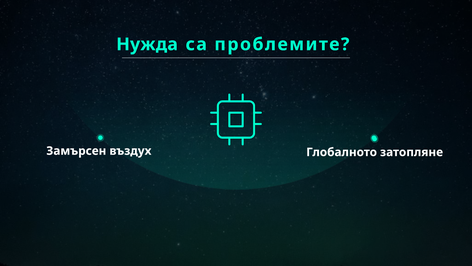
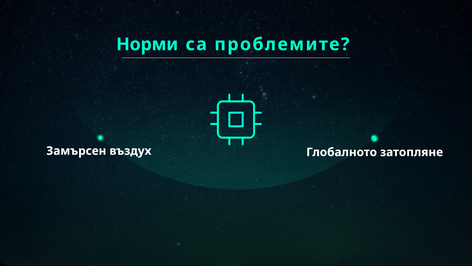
Нужда: Нужда -> Норми
